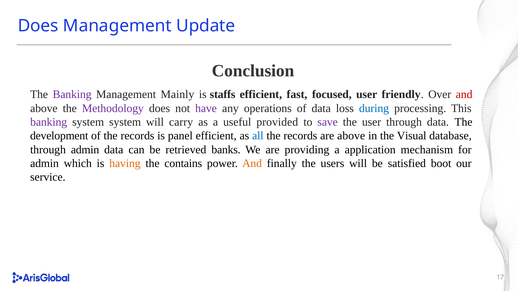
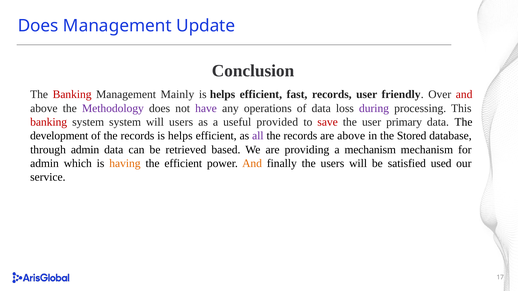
Banking at (72, 95) colour: purple -> red
staffs at (223, 95): staffs -> helps
fast focused: focused -> records
during colour: blue -> purple
banking at (49, 122) colour: purple -> red
will carry: carry -> users
save colour: purple -> red
user through: through -> primary
records is panel: panel -> helps
all colour: blue -> purple
Visual: Visual -> Stored
banks: banks -> based
a application: application -> mechanism
the contains: contains -> efficient
boot: boot -> used
